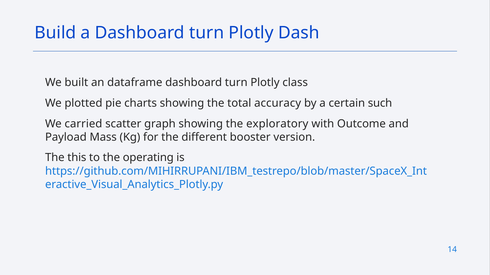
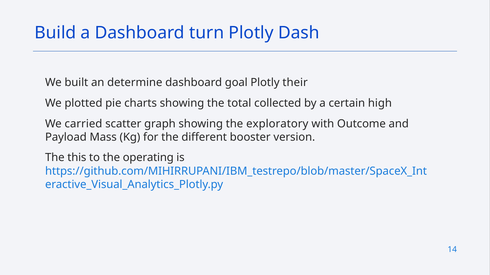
dataframe: dataframe -> determine
turn at (236, 83): turn -> goal
class: class -> their
accuracy: accuracy -> collected
such: such -> high
